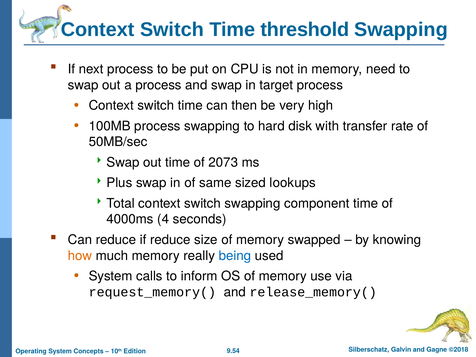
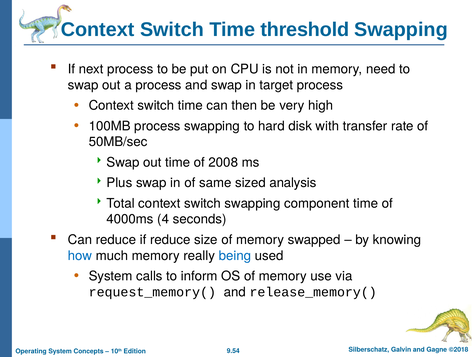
2073: 2073 -> 2008
lookups: lookups -> analysis
how colour: orange -> blue
